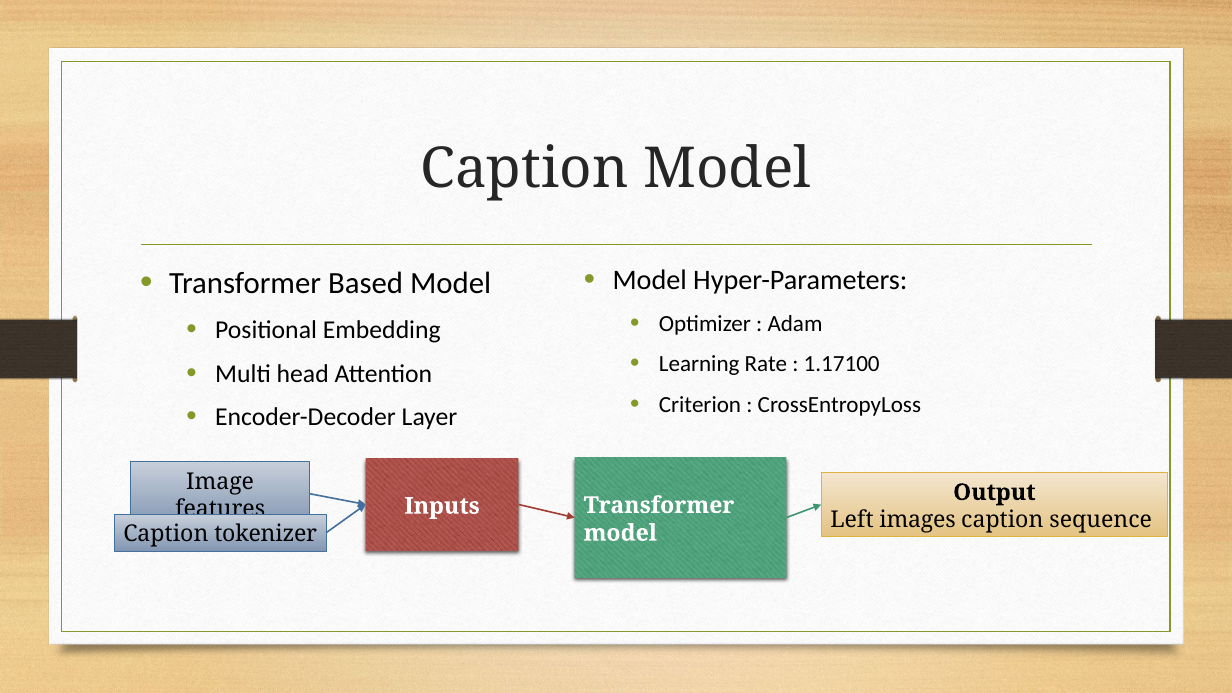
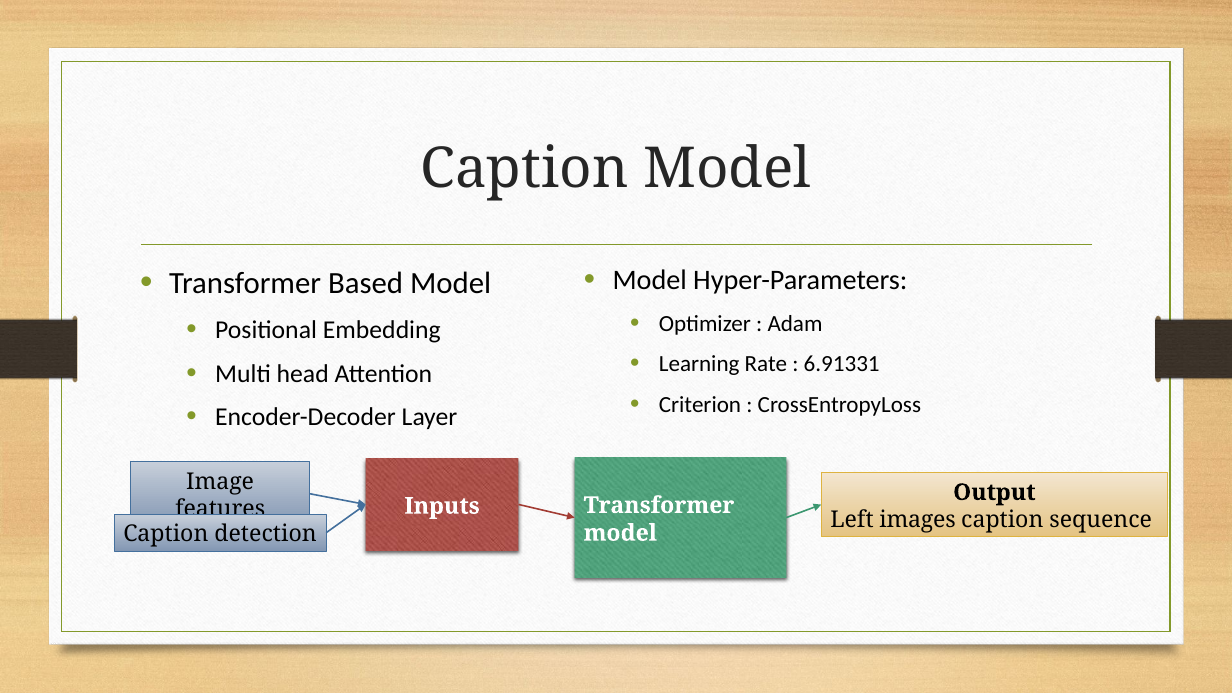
1.17100: 1.17100 -> 6.91331
tokenizer: tokenizer -> detection
